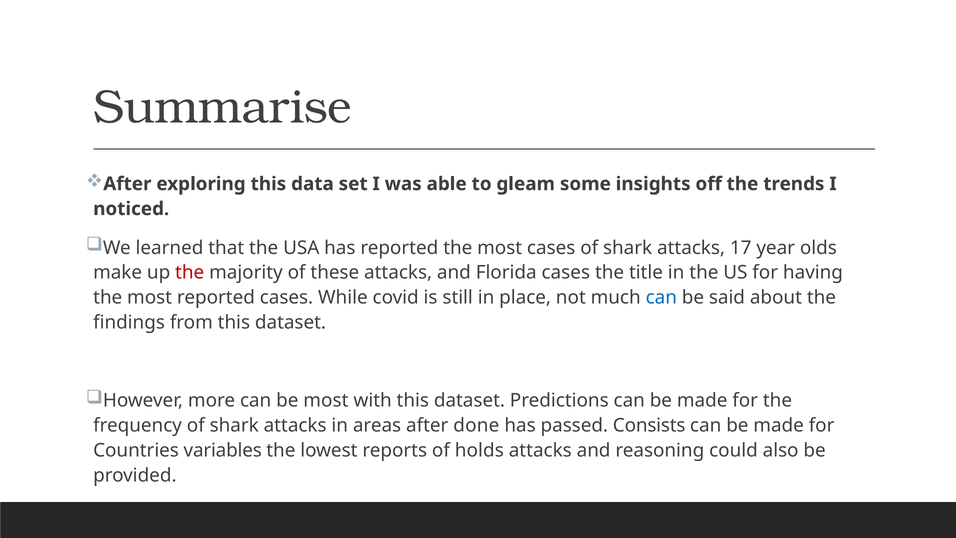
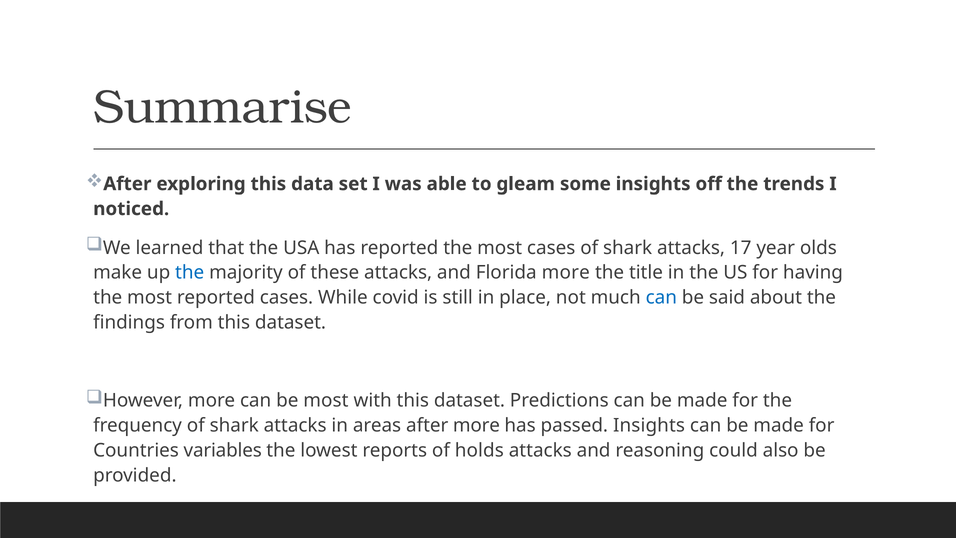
the at (190, 273) colour: red -> blue
Florida cases: cases -> more
after done: done -> more
passed Consists: Consists -> Insights
